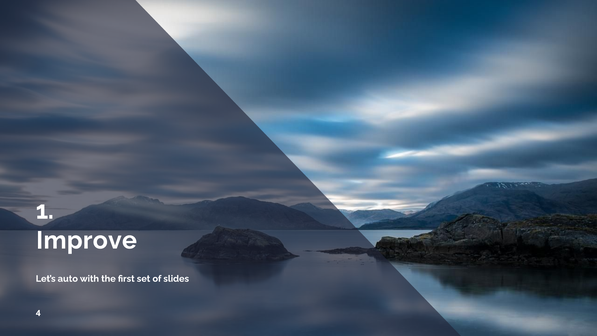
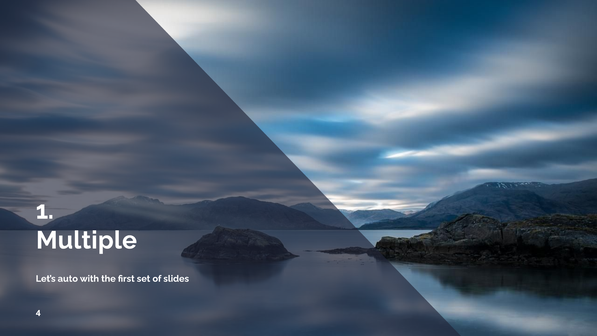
Improve: Improve -> Multiple
